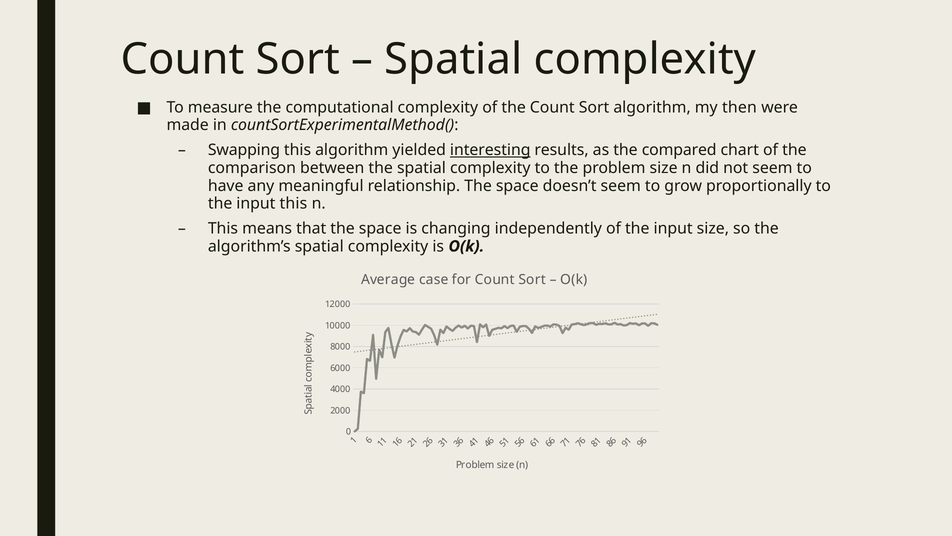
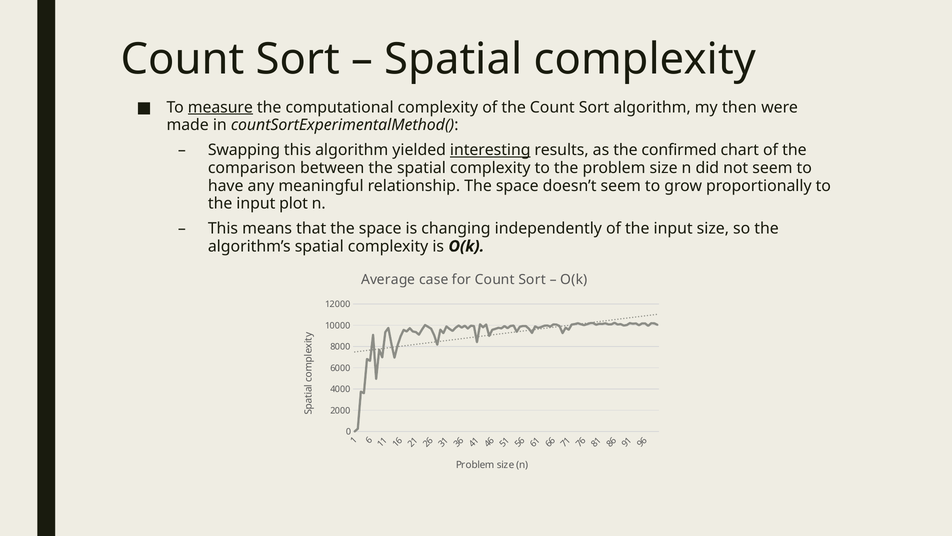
measure underline: none -> present
compared: compared -> confirmed
input this: this -> plot
